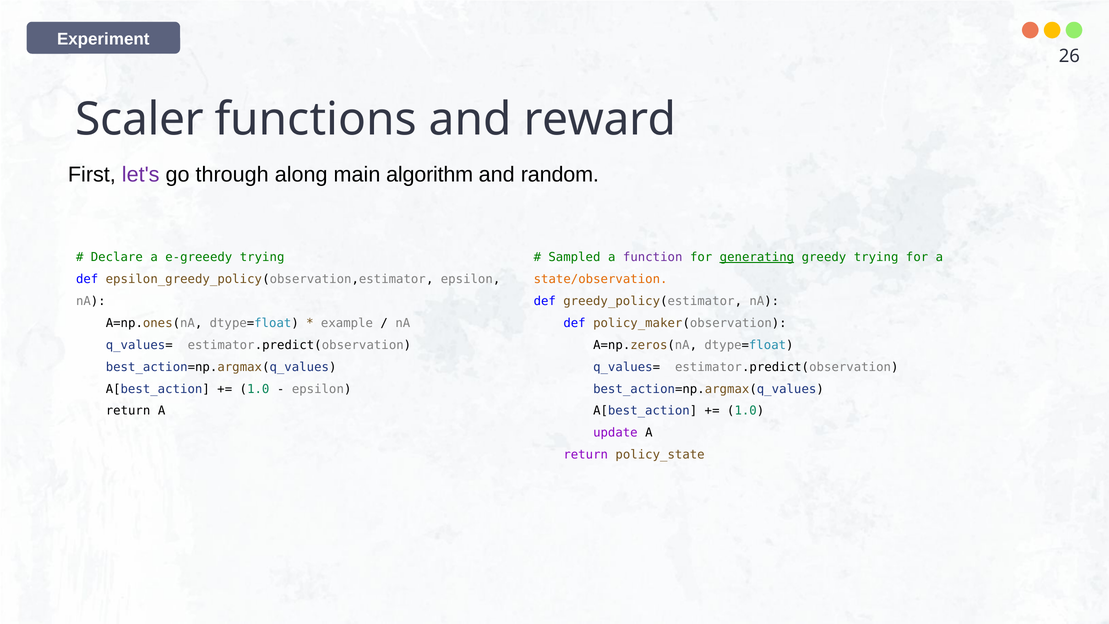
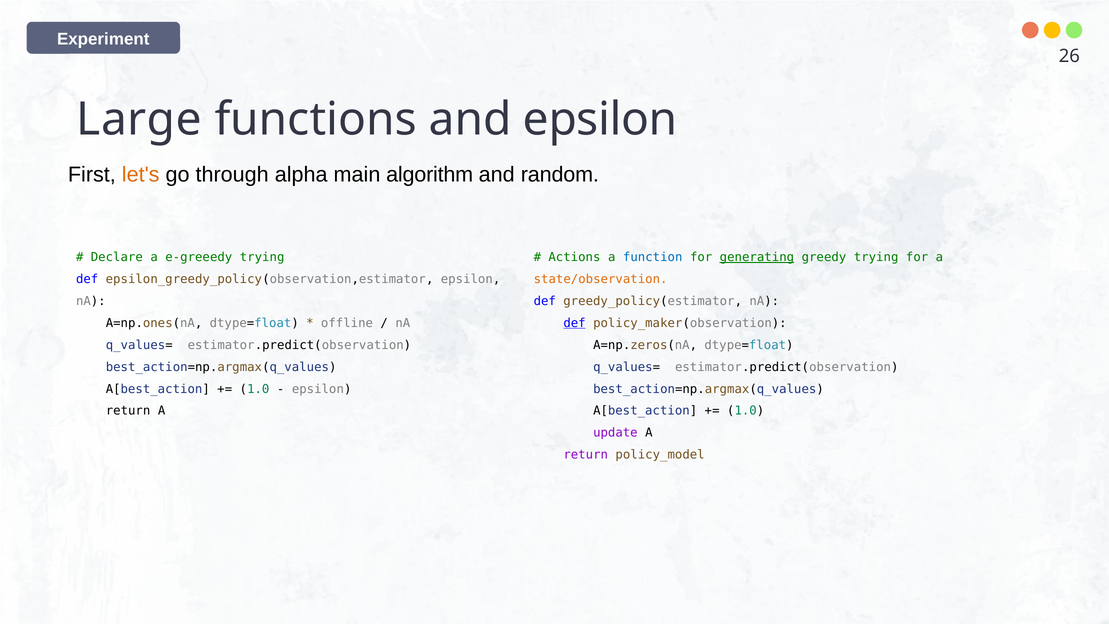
Scaler: Scaler -> Large
and reward: reward -> epsilon
let's colour: purple -> orange
along: along -> alpha
Sampled: Sampled -> Actions
function colour: purple -> blue
example: example -> offline
def at (575, 323) underline: none -> present
policy_state: policy_state -> policy_model
